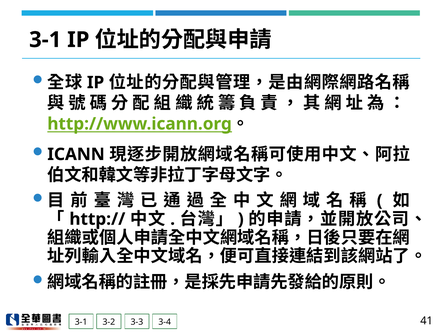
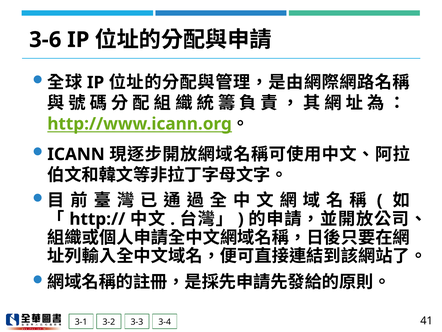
3-1 at (45, 40): 3-1 -> 3-6
